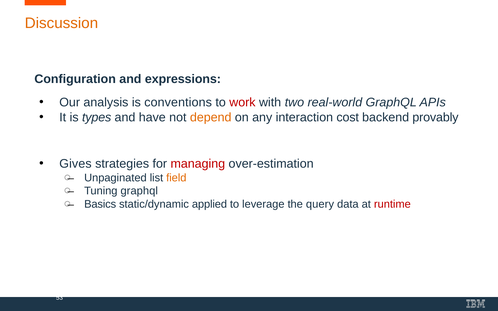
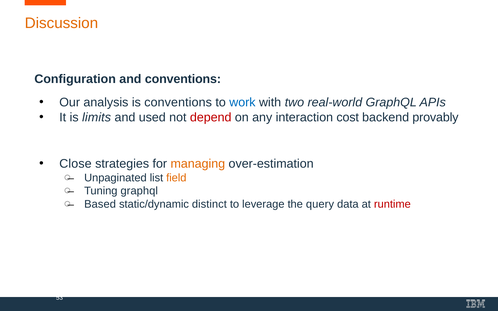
and expressions: expressions -> conventions
work colour: red -> blue
types: types -> limits
have: have -> used
depend colour: orange -> red
Gives: Gives -> Close
managing colour: red -> orange
Basics: Basics -> Based
applied: applied -> distinct
